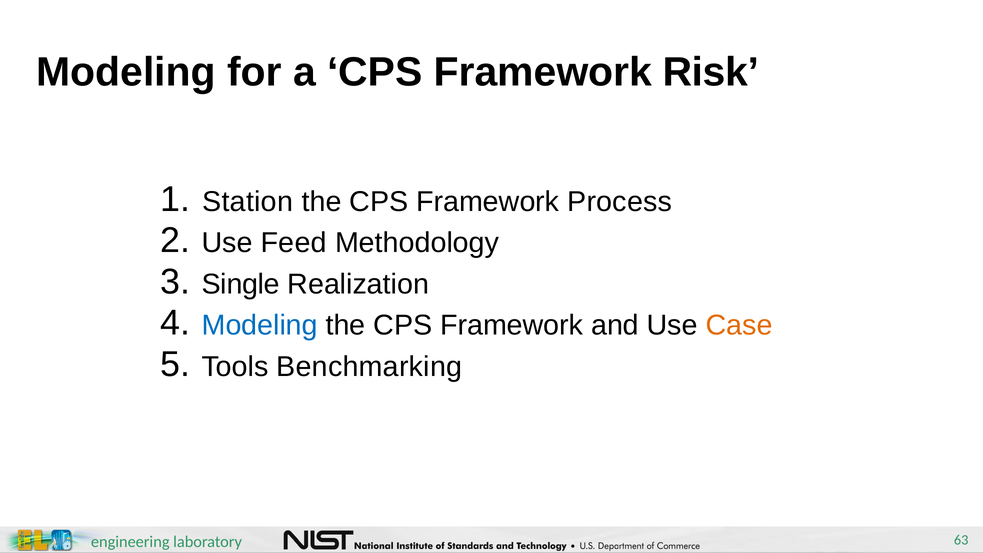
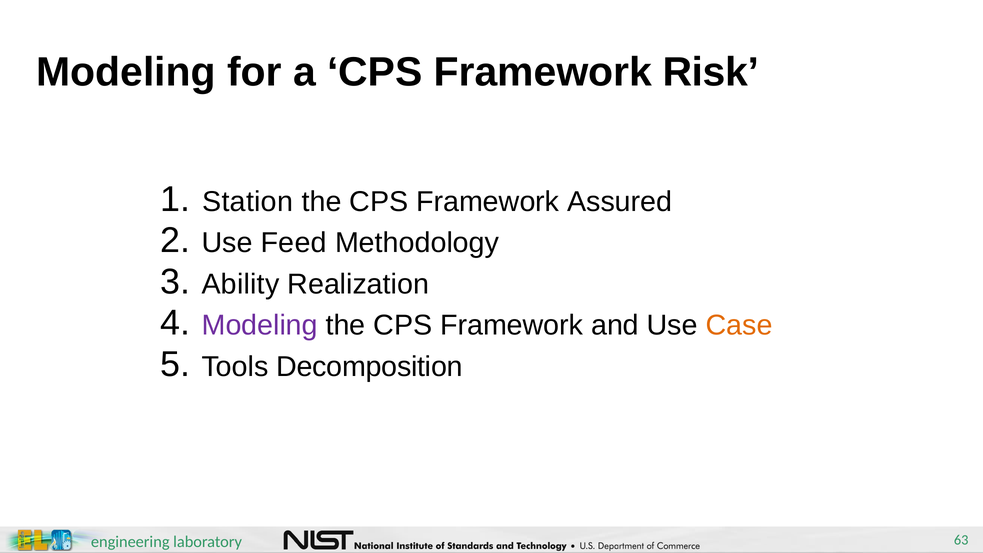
Process: Process -> Assured
Single: Single -> Ability
Modeling at (260, 325) colour: blue -> purple
Benchmarking: Benchmarking -> Decomposition
